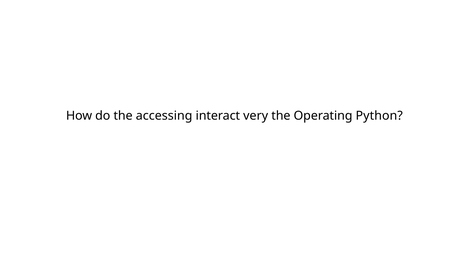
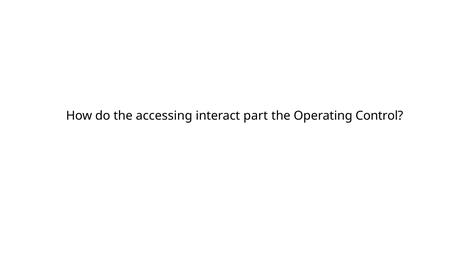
very: very -> part
Python: Python -> Control
